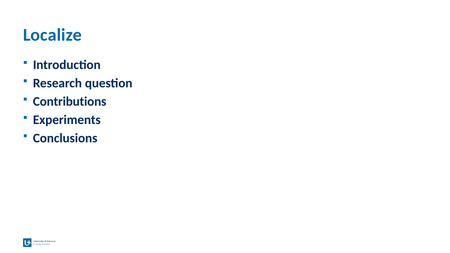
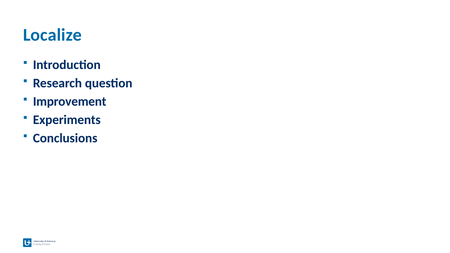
Contributions: Contributions -> Improvement
